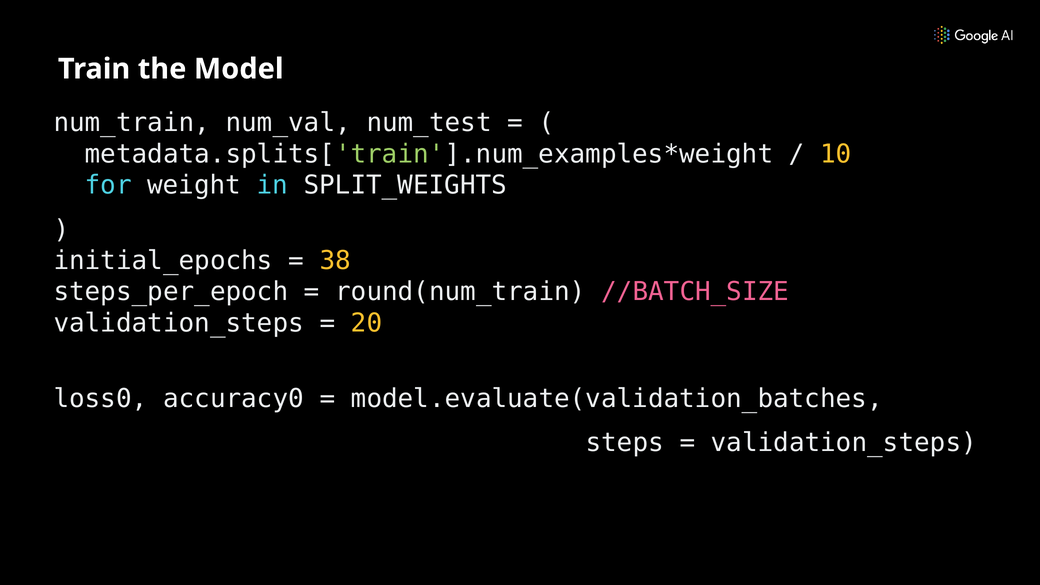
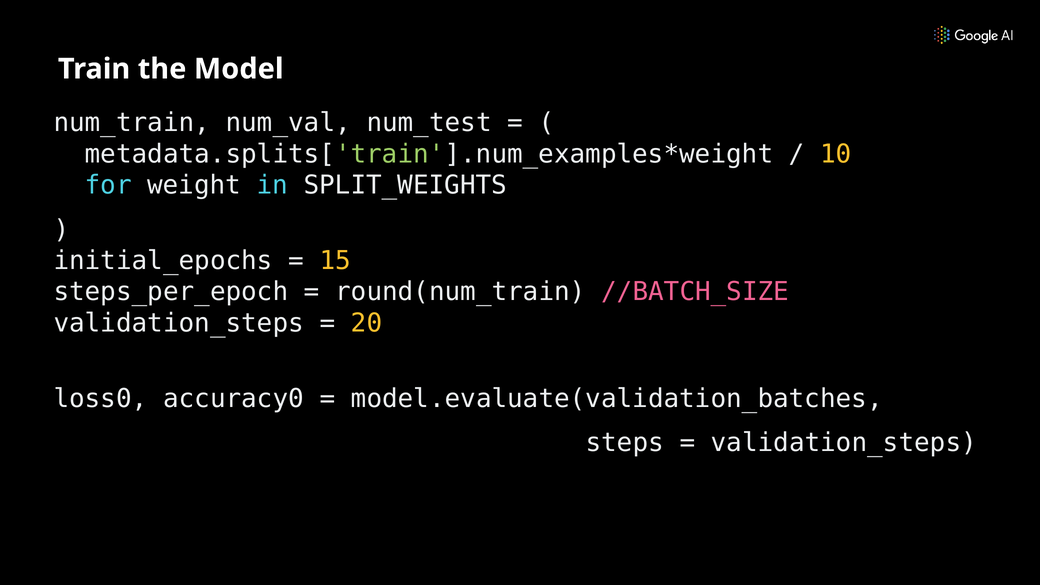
38: 38 -> 15
